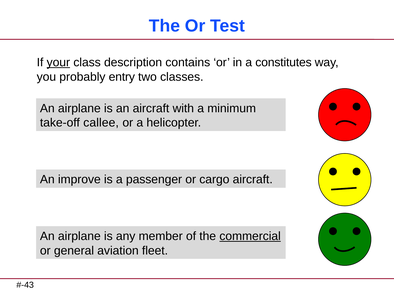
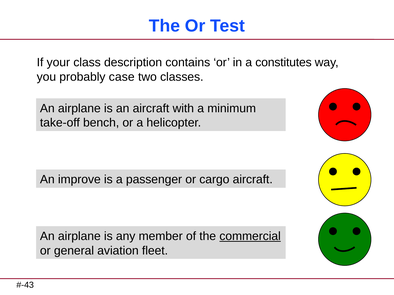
your underline: present -> none
entry: entry -> case
callee: callee -> bench
